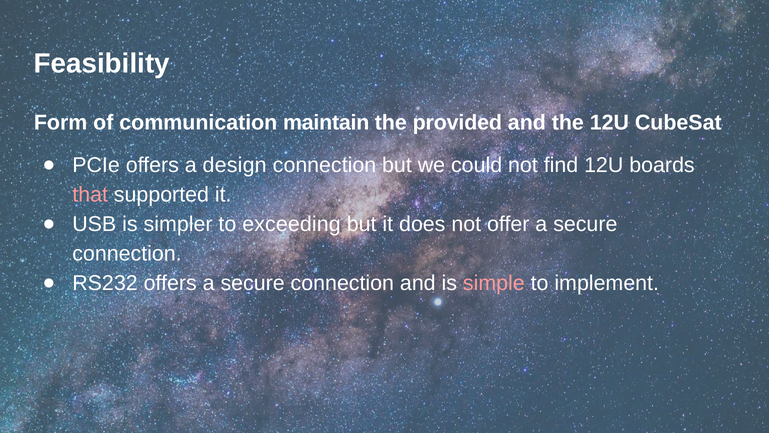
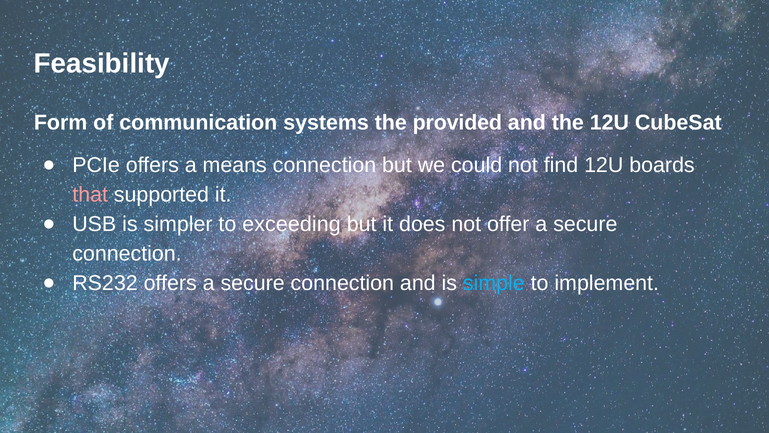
maintain: maintain -> systems
design: design -> means
simple colour: pink -> light blue
